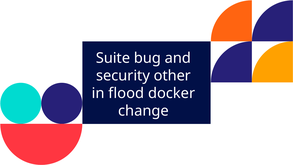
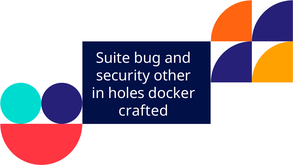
flood: flood -> holes
change: change -> crafted
